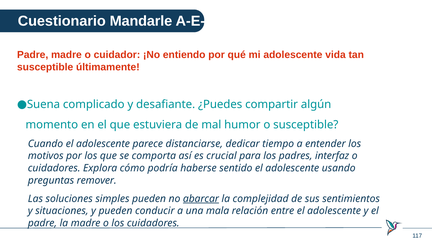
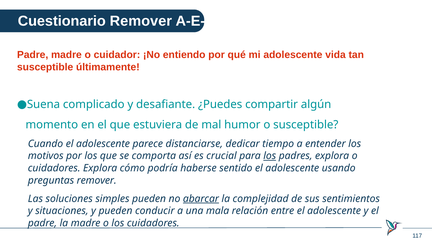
Cuestionario Mandarle: Mandarle -> Remover
los at (270, 156) underline: none -> present
padres interfaz: interfaz -> explora
